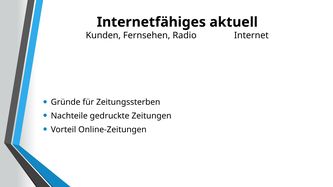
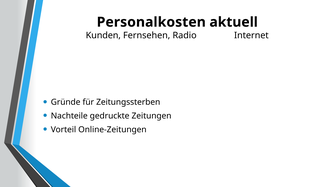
Internetfähiges: Internetfähiges -> Personalkosten
